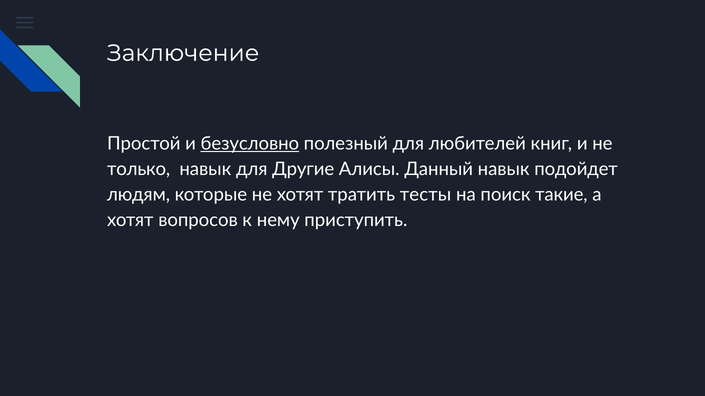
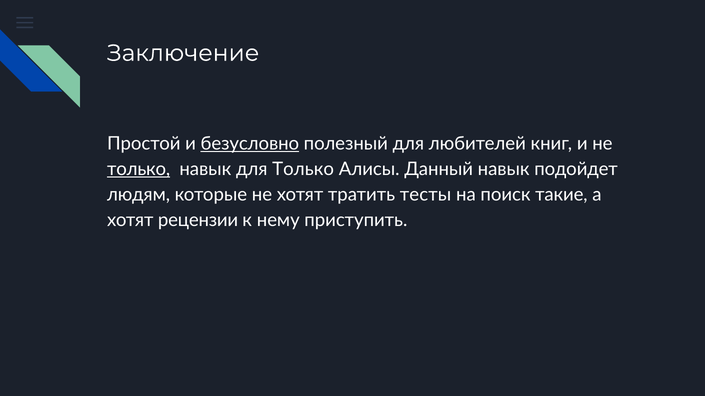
только at (139, 169) underline: none -> present
для Другие: Другие -> Только
вопросов: вопросов -> рецензии
